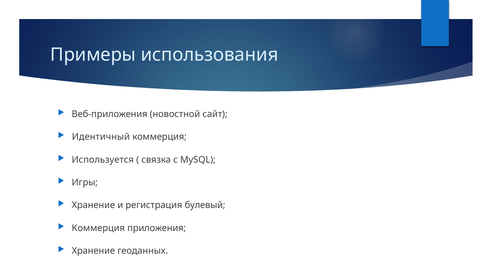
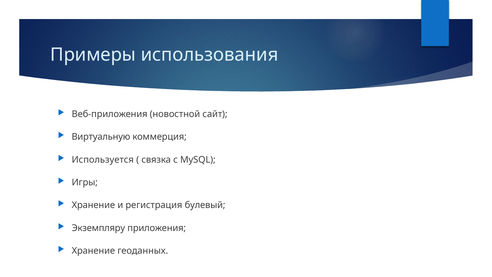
Идентичный: Идентичный -> Виртуальную
Коммерция at (98, 228): Коммерция -> Экземпляру
